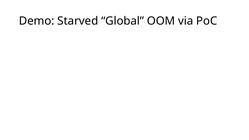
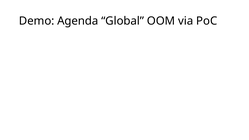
Starved: Starved -> Agenda
